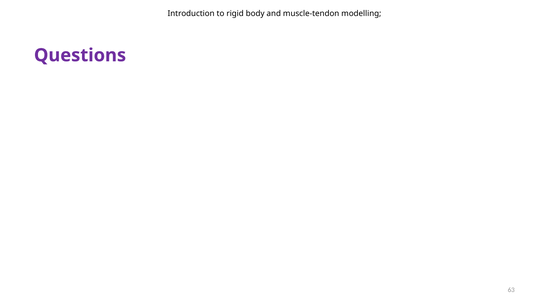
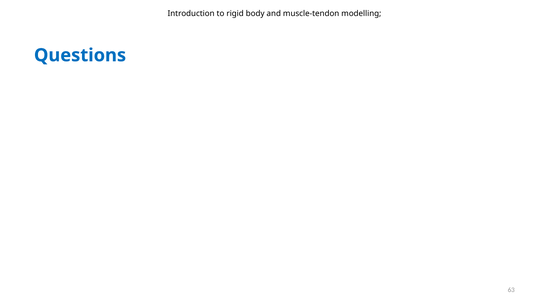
Questions colour: purple -> blue
